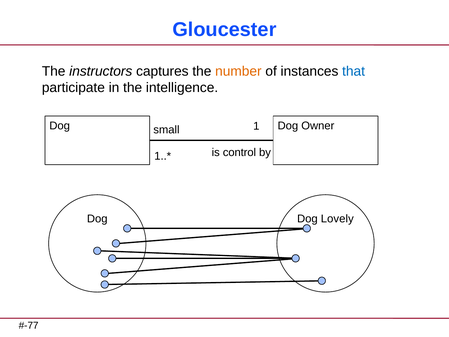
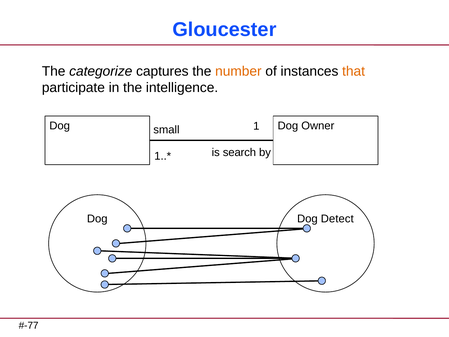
instructors: instructors -> categorize
that colour: blue -> orange
control: control -> search
Lovely: Lovely -> Detect
